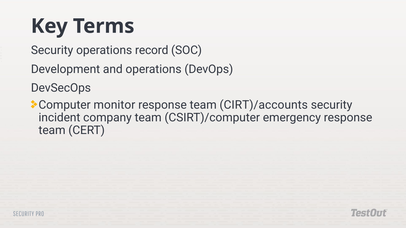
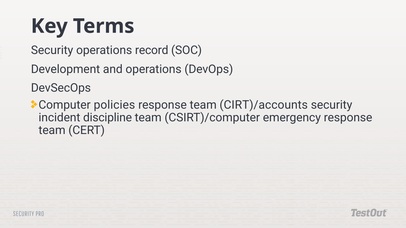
monitor: monitor -> policies
company: company -> discipline
